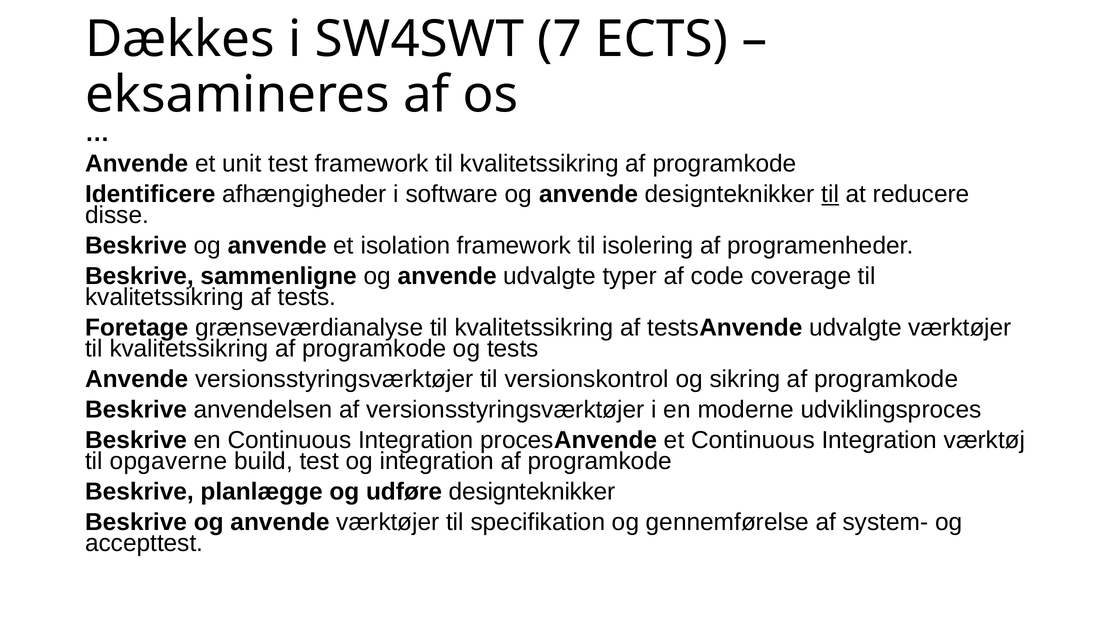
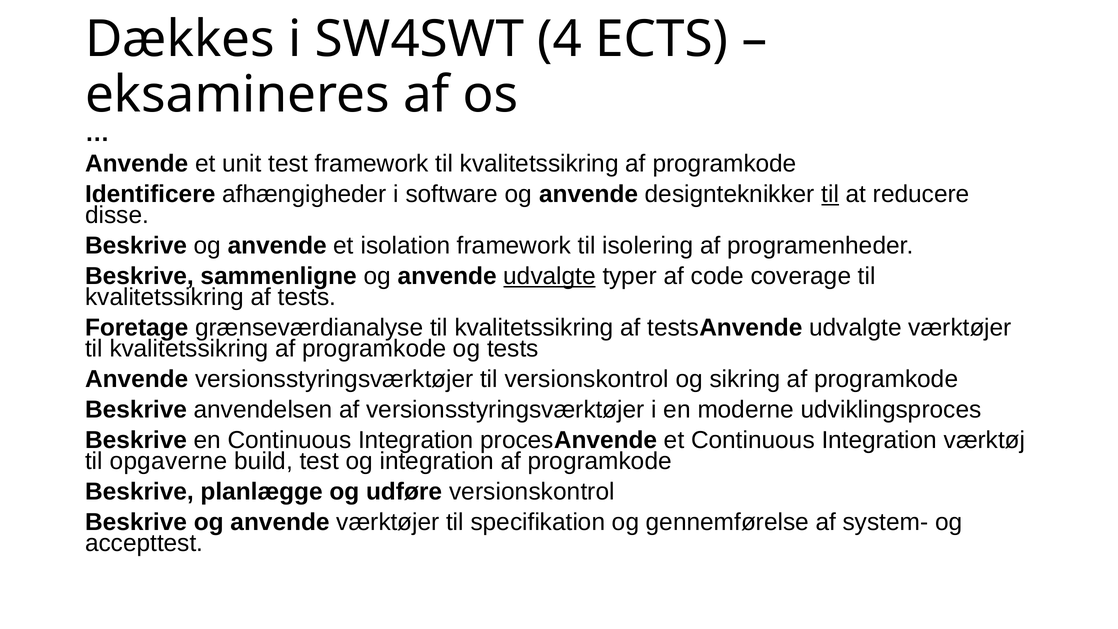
7: 7 -> 4
udvalgte at (550, 276) underline: none -> present
udføre designteknikker: designteknikker -> versionskontrol
